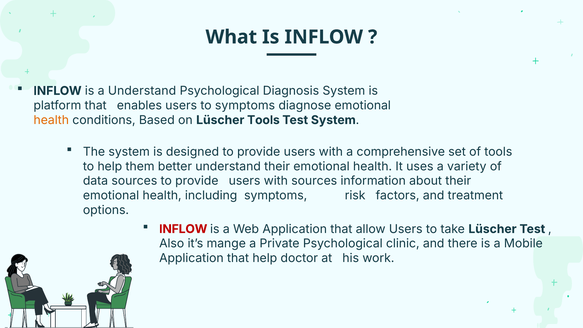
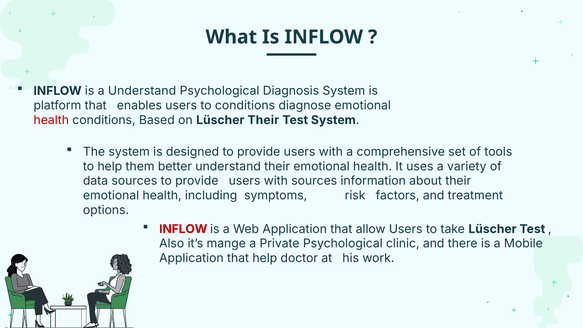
to symptoms: symptoms -> conditions
health at (51, 120) colour: orange -> red
Lüscher Tools: Tools -> Their
